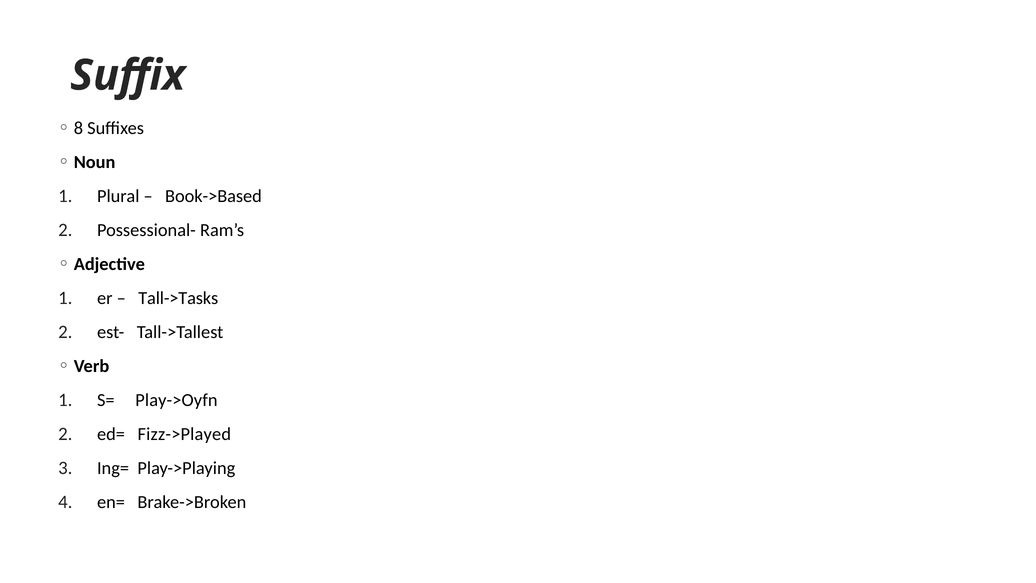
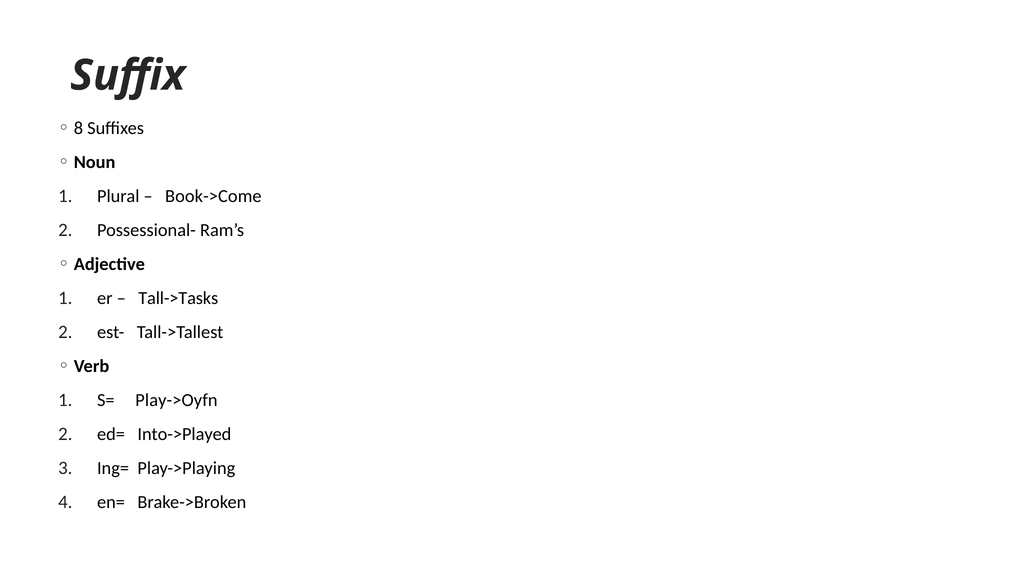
Book->Based: Book->Based -> Book->Come
Fizz->Played: Fizz->Played -> Into->Played
